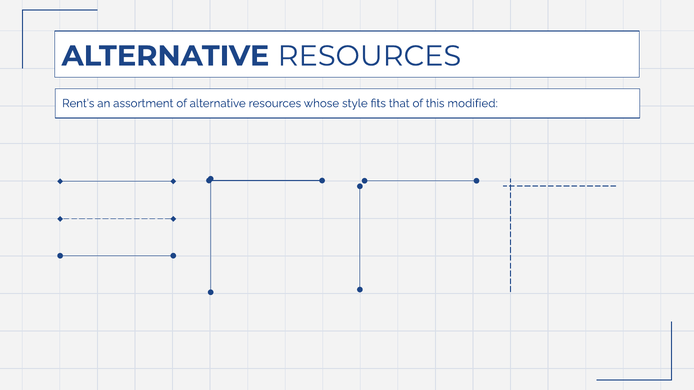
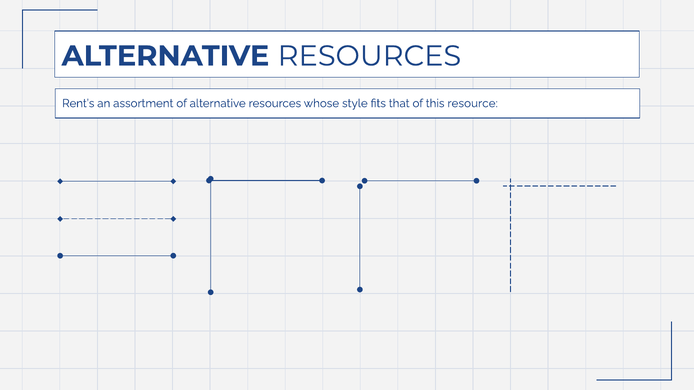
modified: modified -> resource
